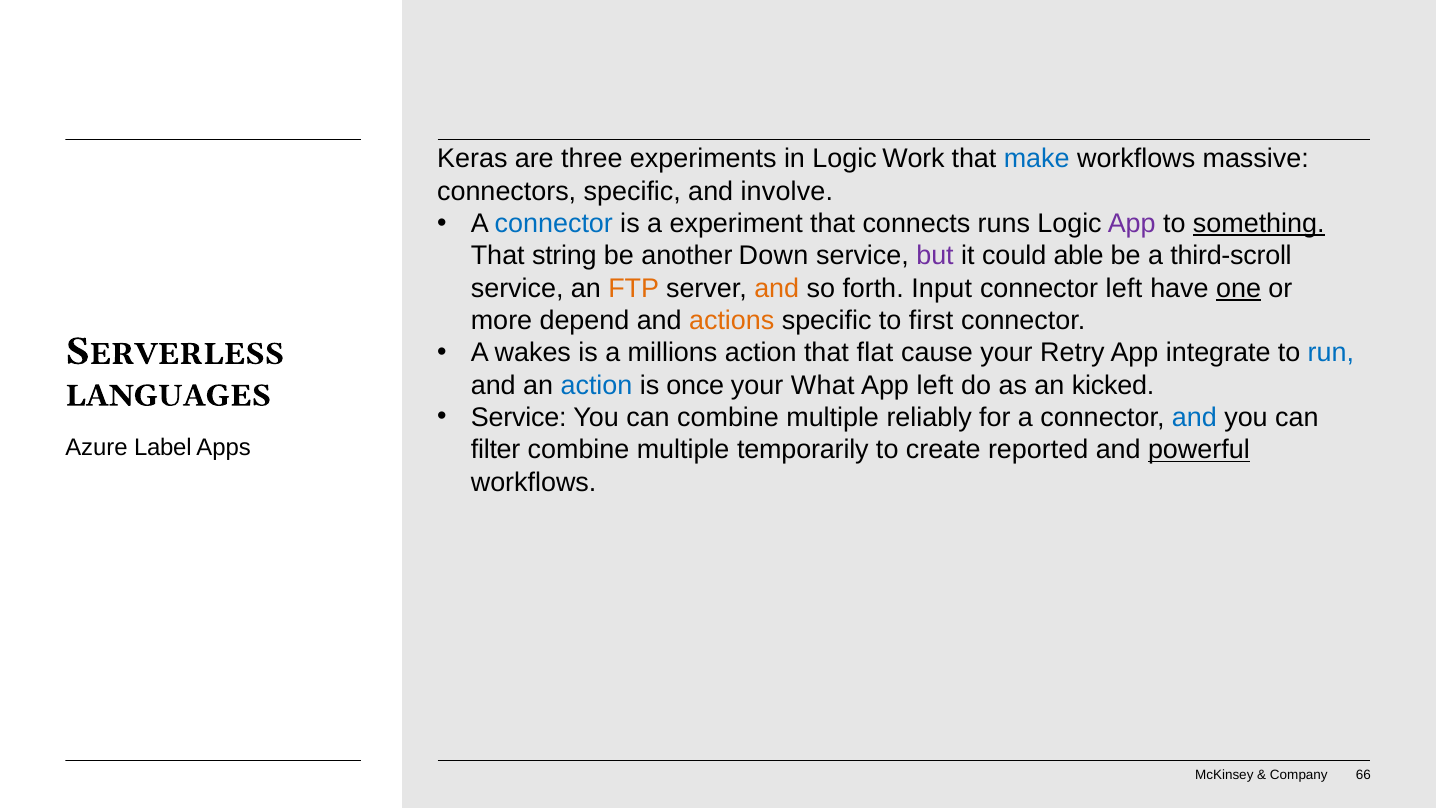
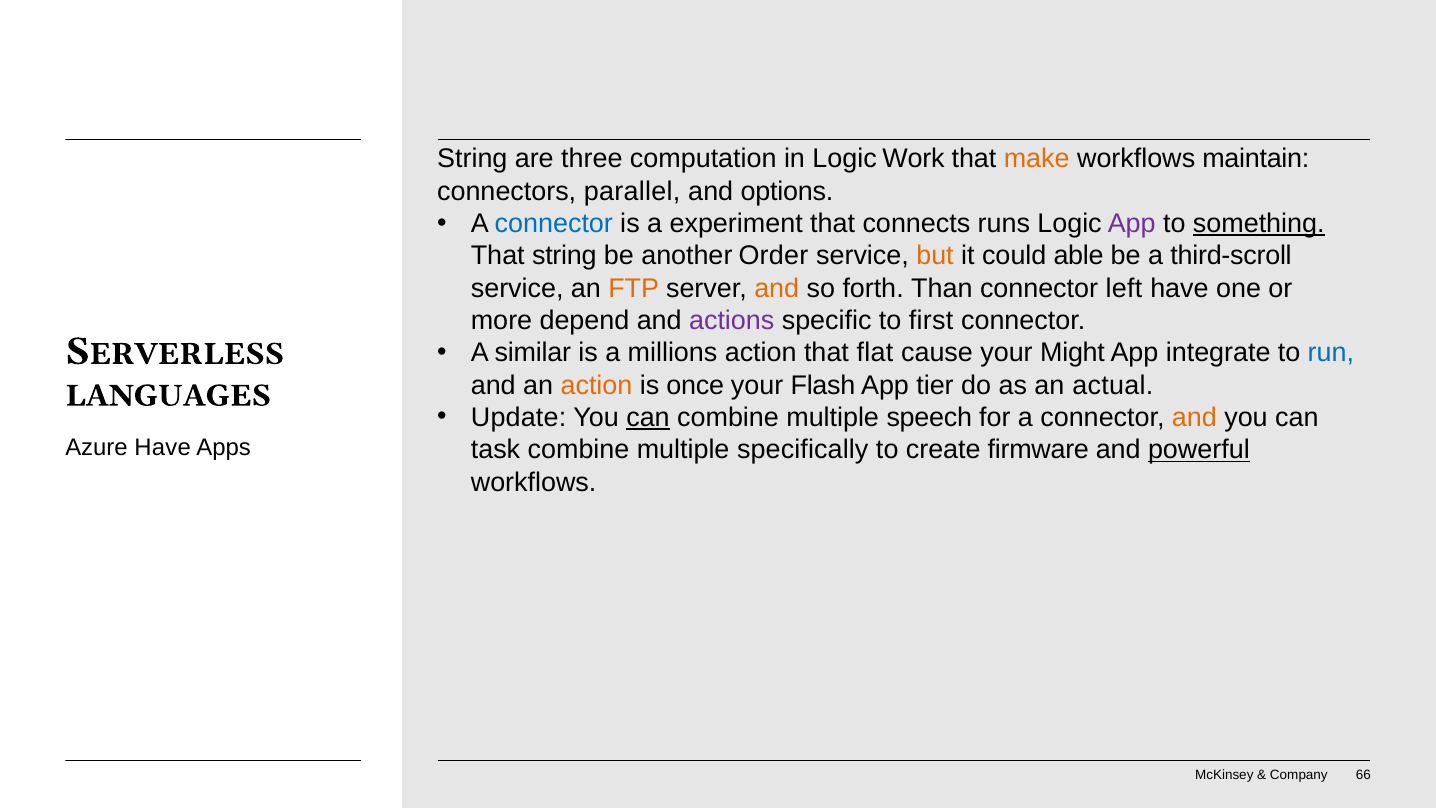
Keras at (472, 159): Keras -> String
experiments: experiments -> computation
make colour: blue -> orange
massive: massive -> maintain
connectors specific: specific -> parallel
involve: involve -> options
Down: Down -> Order
but colour: purple -> orange
Input: Input -> Than
one underline: present -> none
actions colour: orange -> purple
wakes: wakes -> similar
Retry: Retry -> Might
action at (596, 385) colour: blue -> orange
What: What -> Flash
App left: left -> tier
kicked: kicked -> actual
Service at (519, 417): Service -> Update
can at (648, 417) underline: none -> present
reliably: reliably -> speech
and at (1194, 417) colour: blue -> orange
Azure Label: Label -> Have
filter: filter -> task
temporarily: temporarily -> specifically
reported: reported -> firmware
